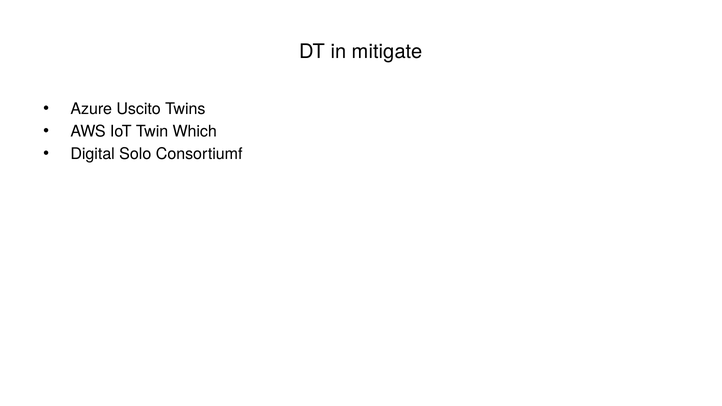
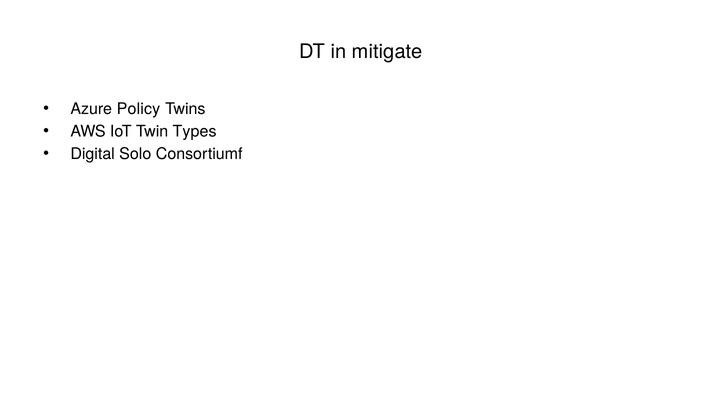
Uscito: Uscito -> Policy
Which: Which -> Types
